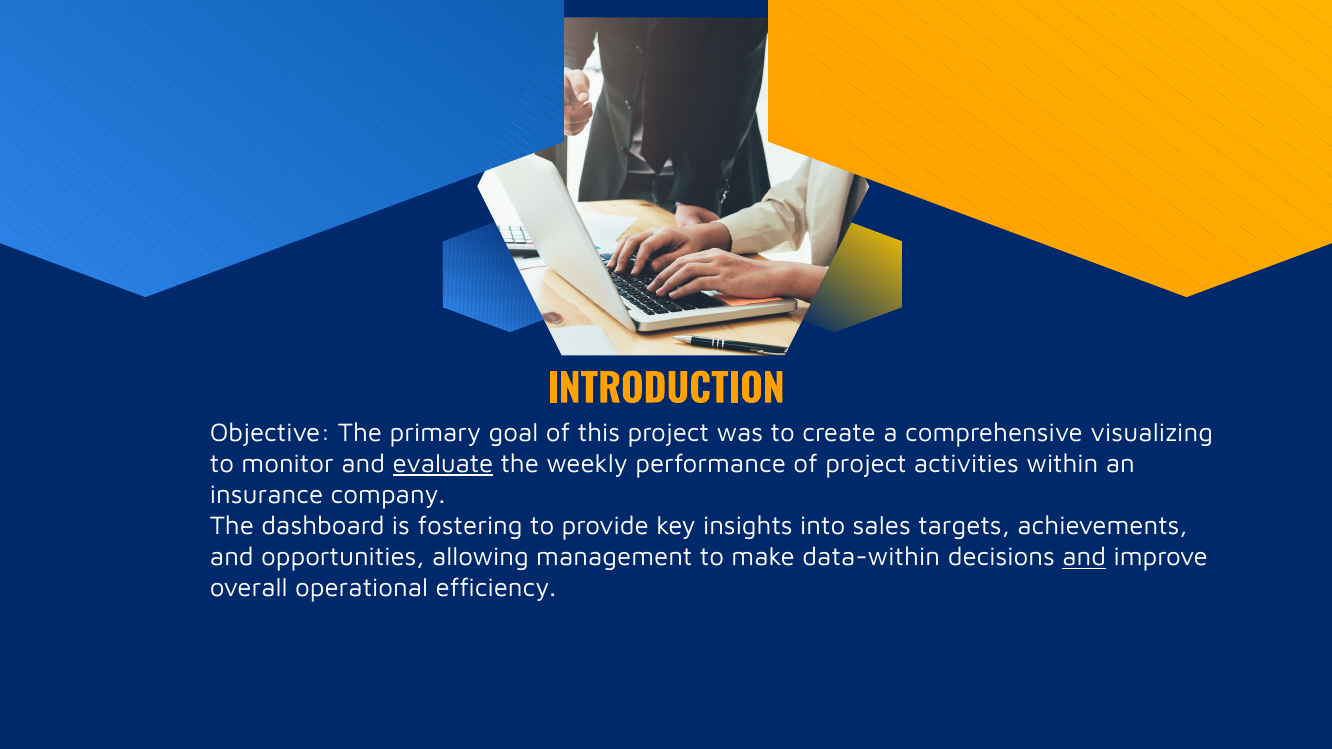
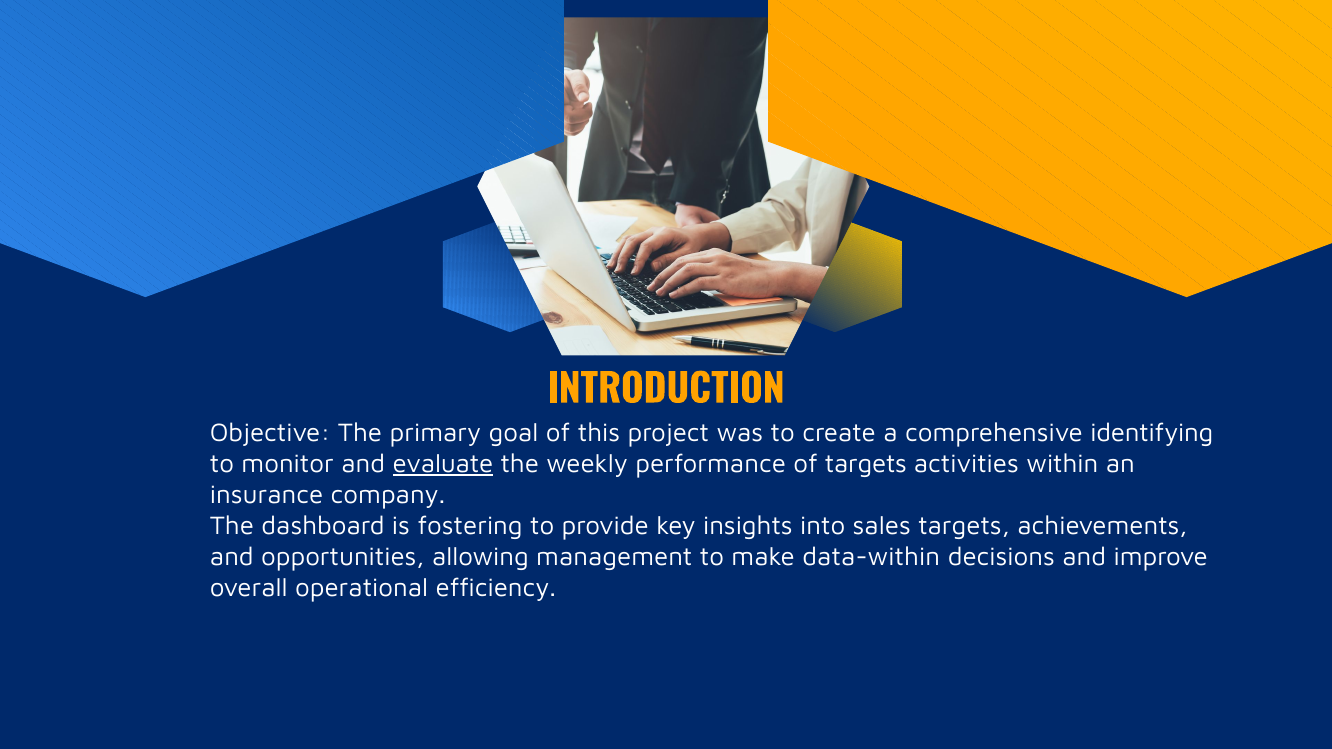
visualizing: visualizing -> identifying
of project: project -> targets
and at (1084, 557) underline: present -> none
